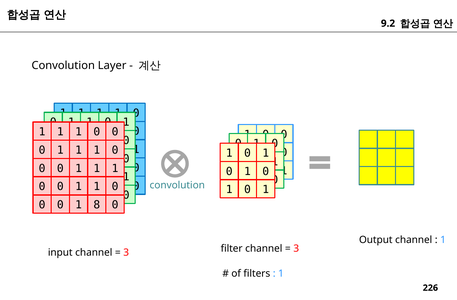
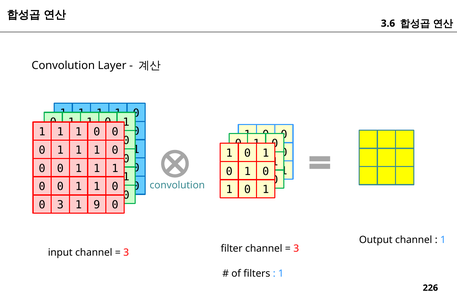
9.2: 9.2 -> 3.6
0 at (60, 205): 0 -> 3
8: 8 -> 9
